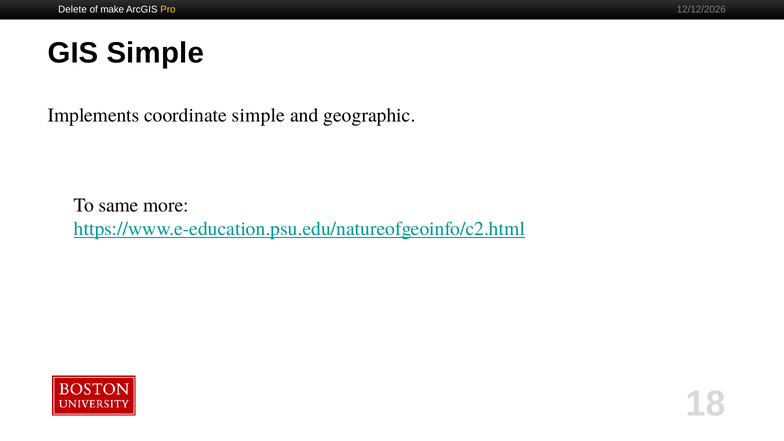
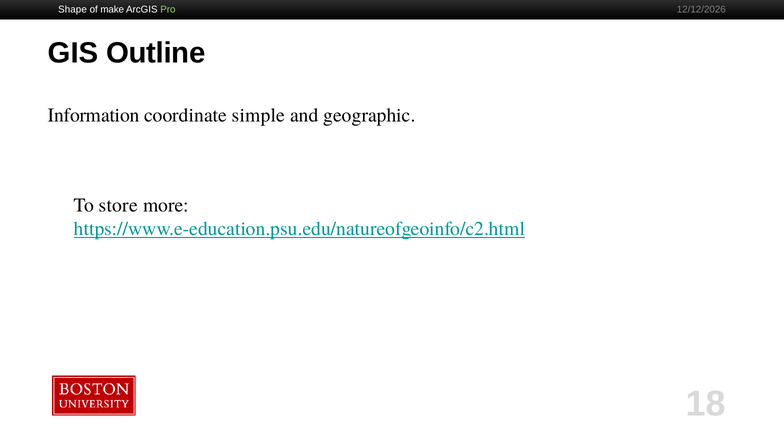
Delete: Delete -> Shape
Pro colour: yellow -> light green
GIS Simple: Simple -> Outline
Implements: Implements -> Information
same: same -> store
